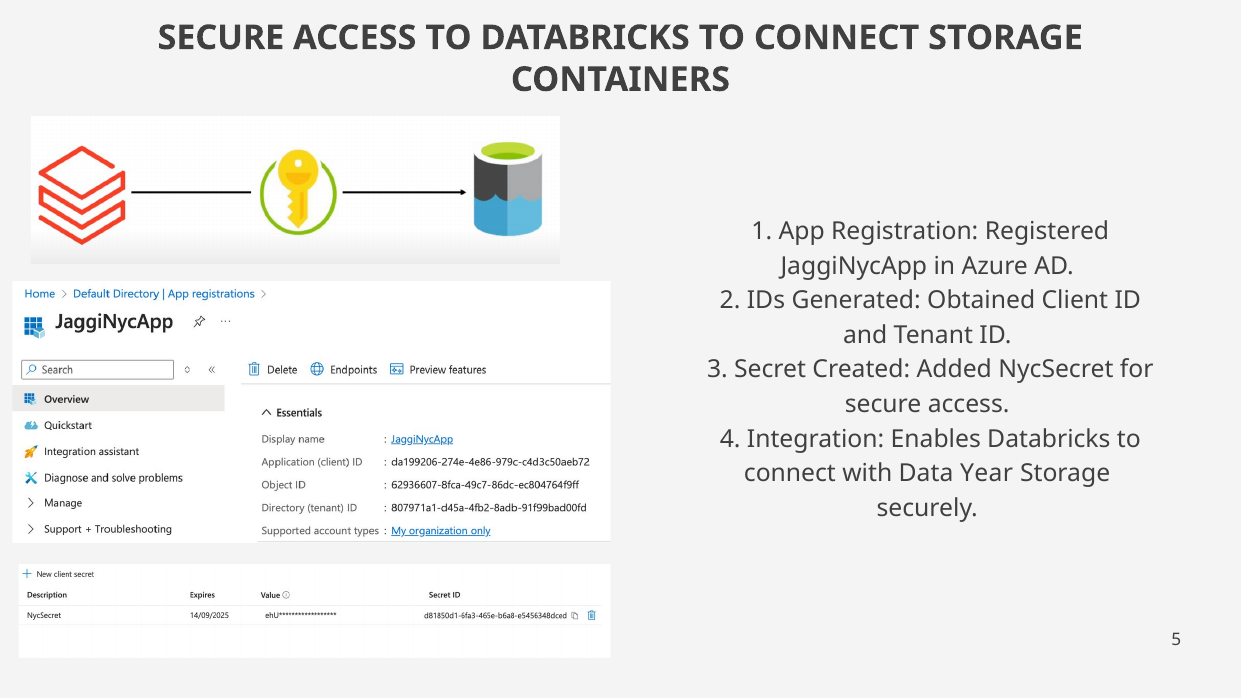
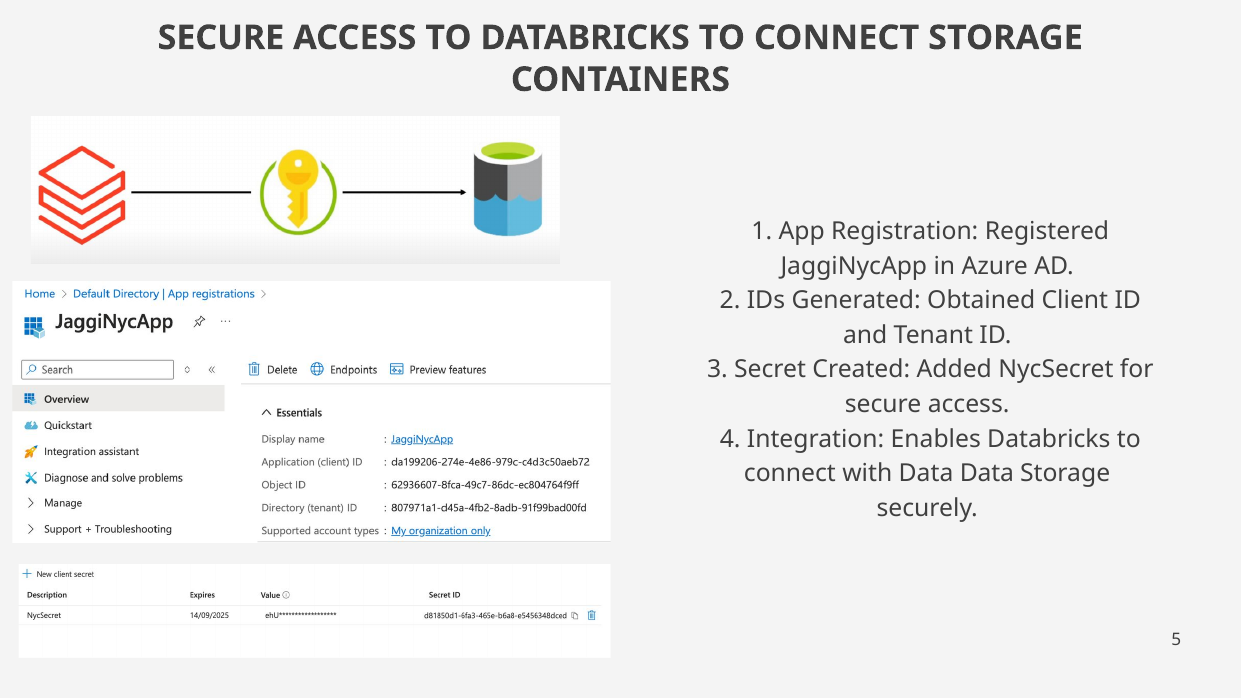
Data Year: Year -> Data
